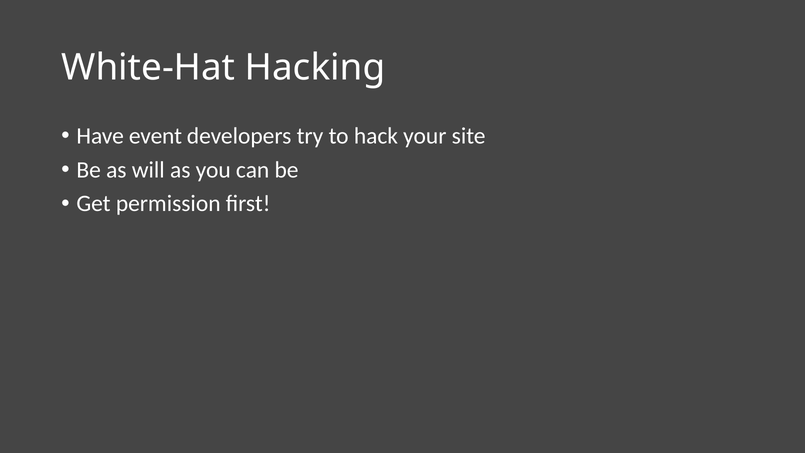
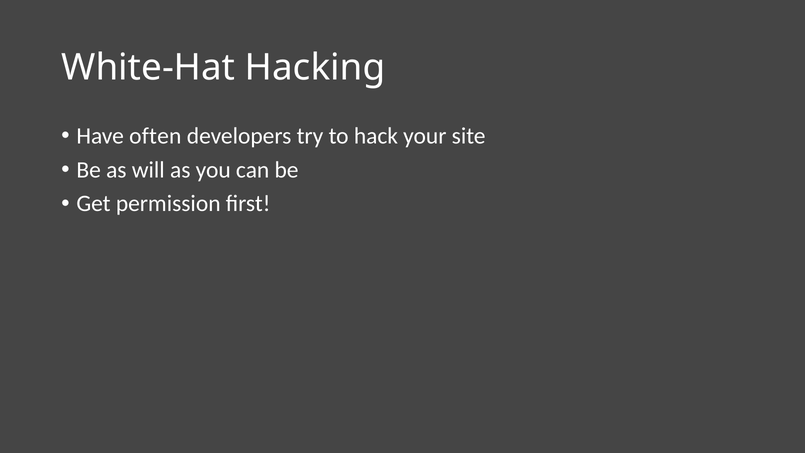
event: event -> often
